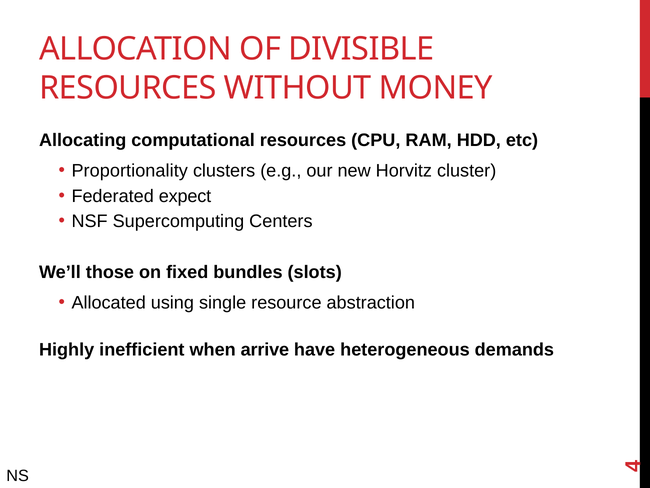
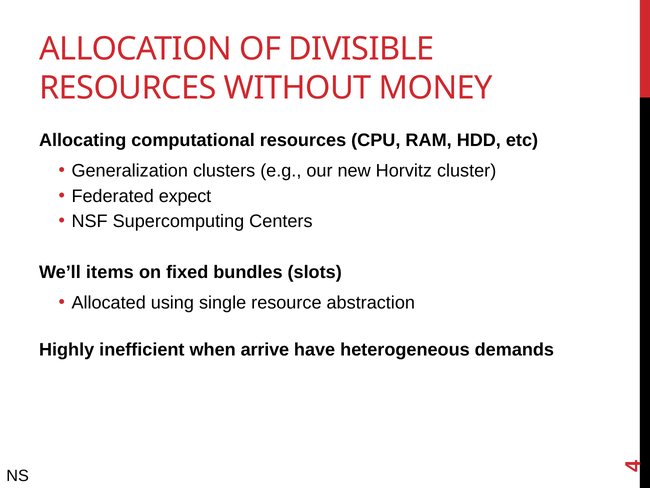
Proportionality: Proportionality -> Generalization
those: those -> items
